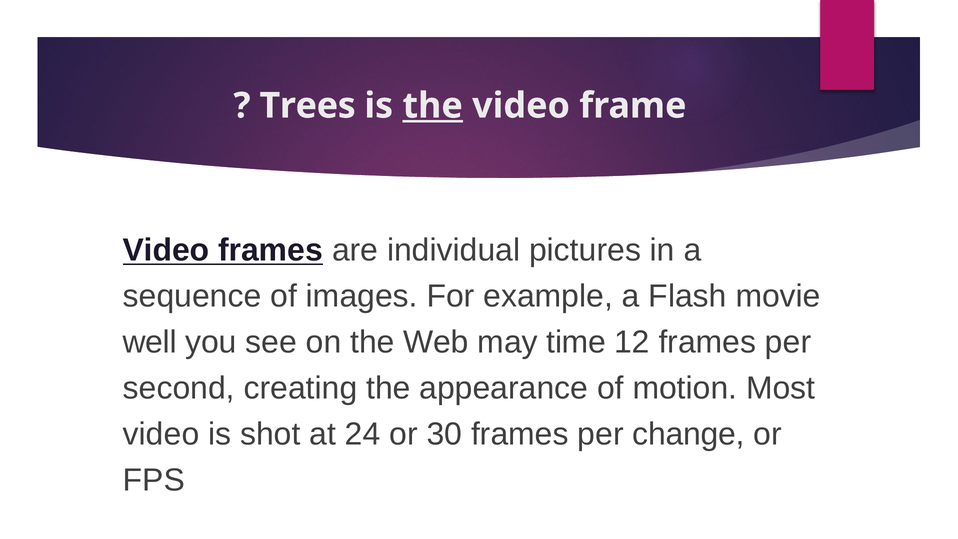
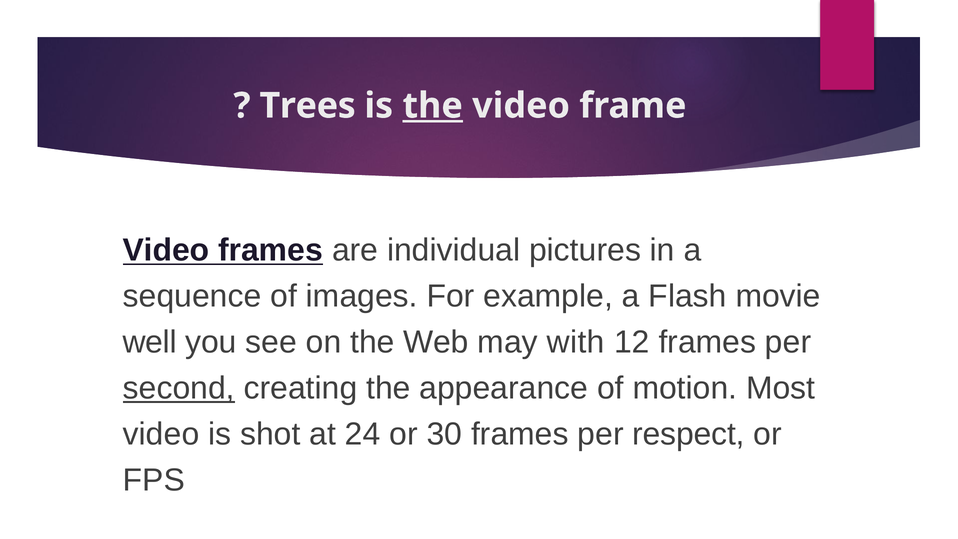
time: time -> with
second underline: none -> present
change: change -> respect
